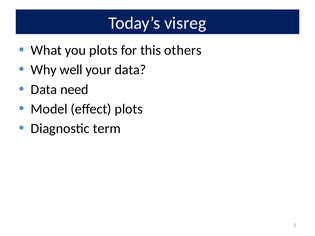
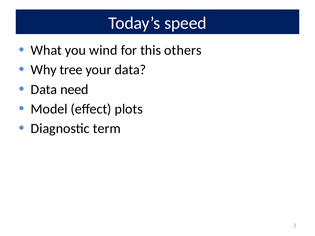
visreg: visreg -> speed
you plots: plots -> wind
well: well -> tree
